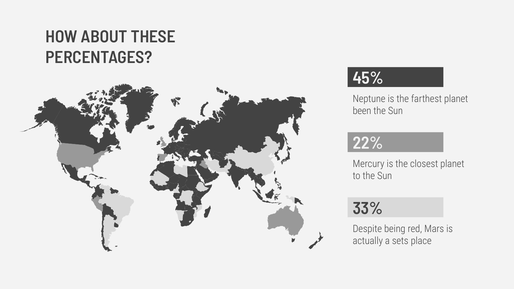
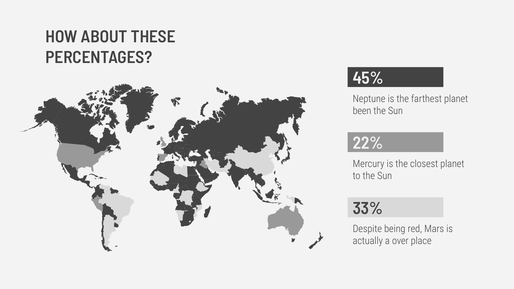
sets: sets -> over
